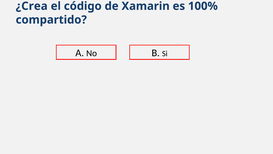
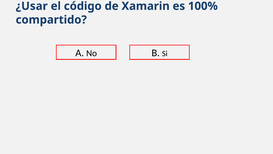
¿Crea: ¿Crea -> ¿Usar
